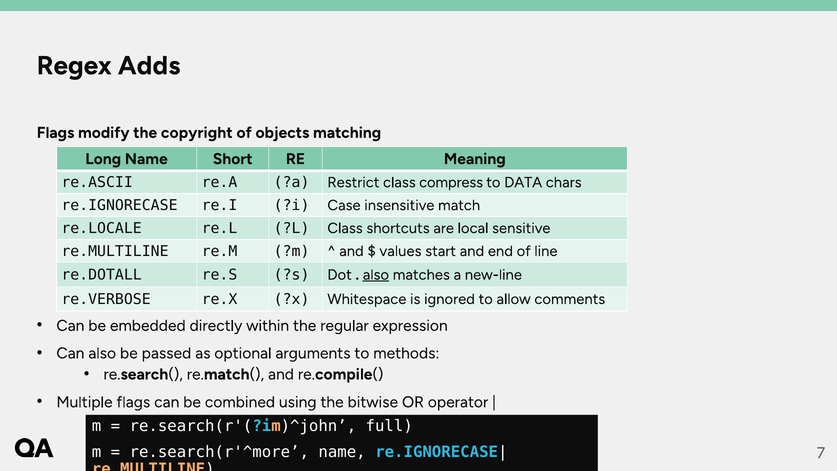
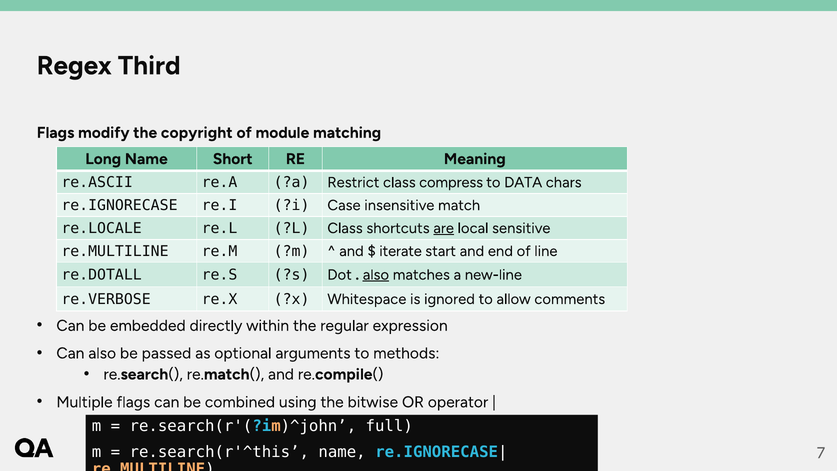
Adds: Adds -> Third
objects: objects -> module
are underline: none -> present
values: values -> iterate
re.search(r'^more: re.search(r'^more -> re.search(r'^this
